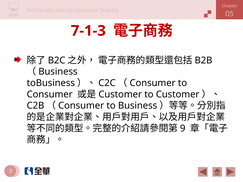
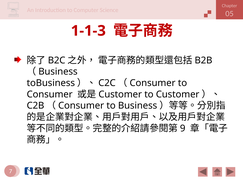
7-1-3: 7-1-3 -> 1-1-3
